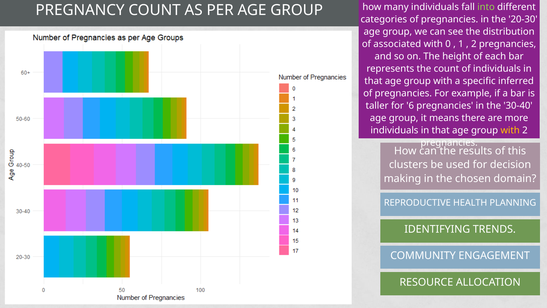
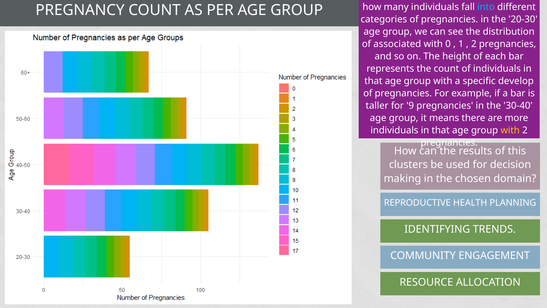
into colour: light green -> light blue
inferred: inferred -> develop
6: 6 -> 9
